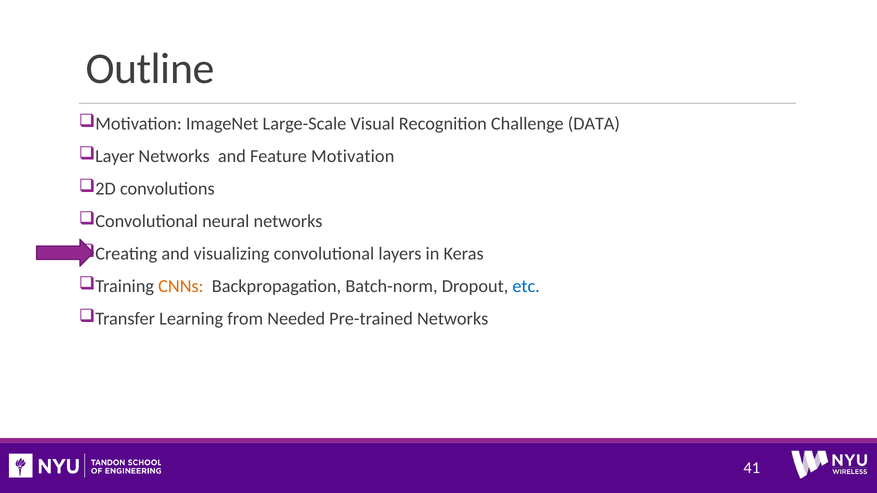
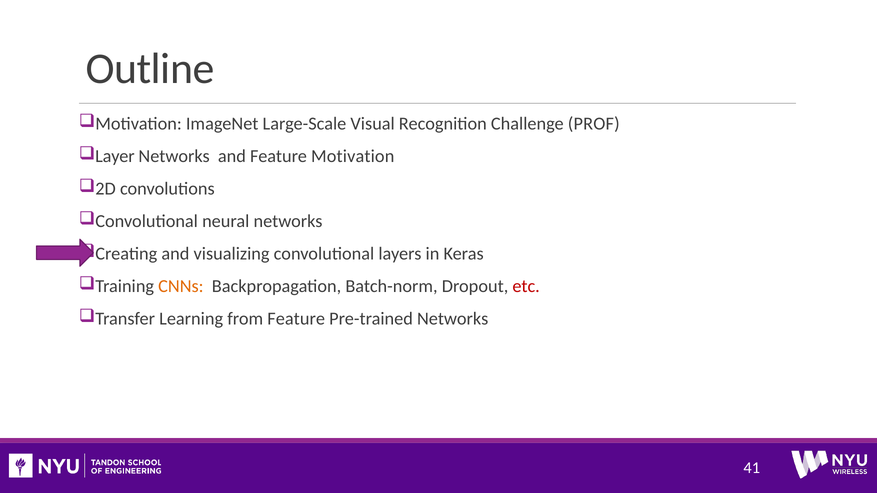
DATA: DATA -> PROF
etc colour: blue -> red
from Needed: Needed -> Feature
